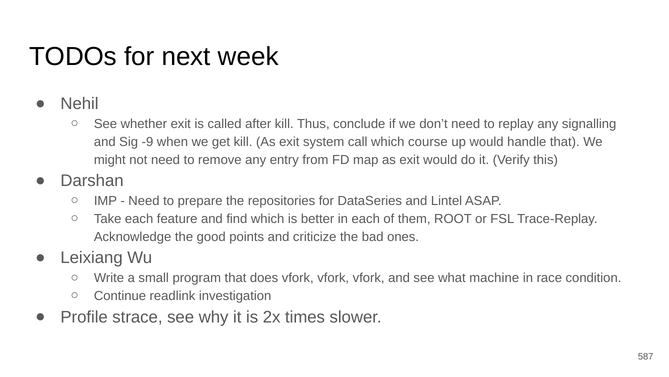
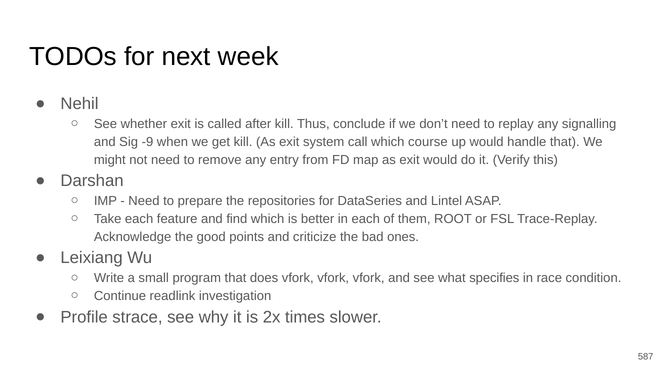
machine: machine -> specifies
